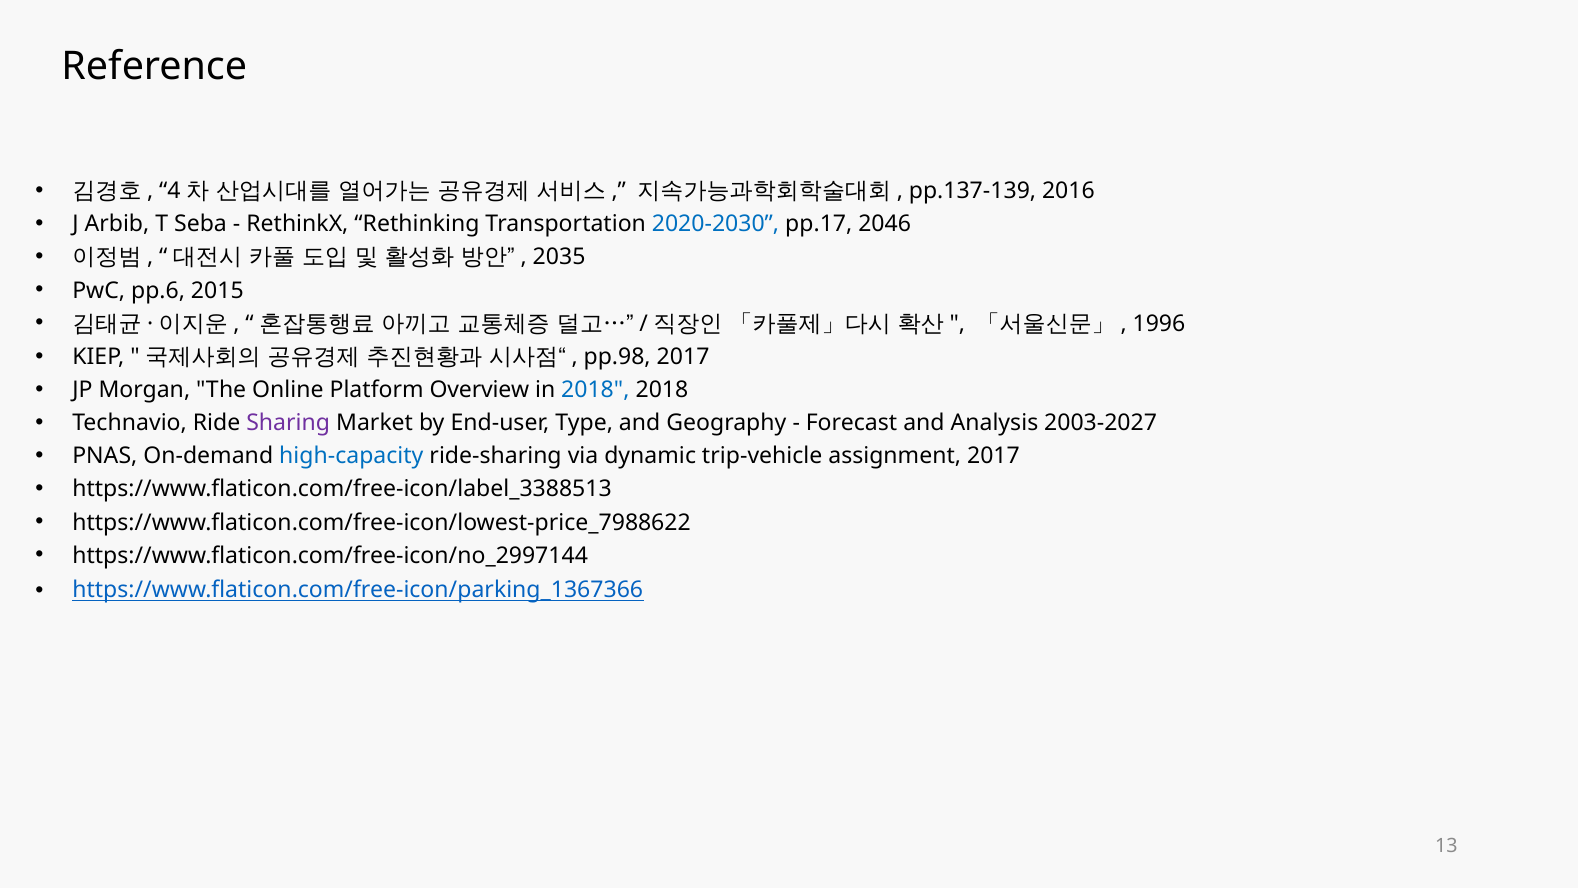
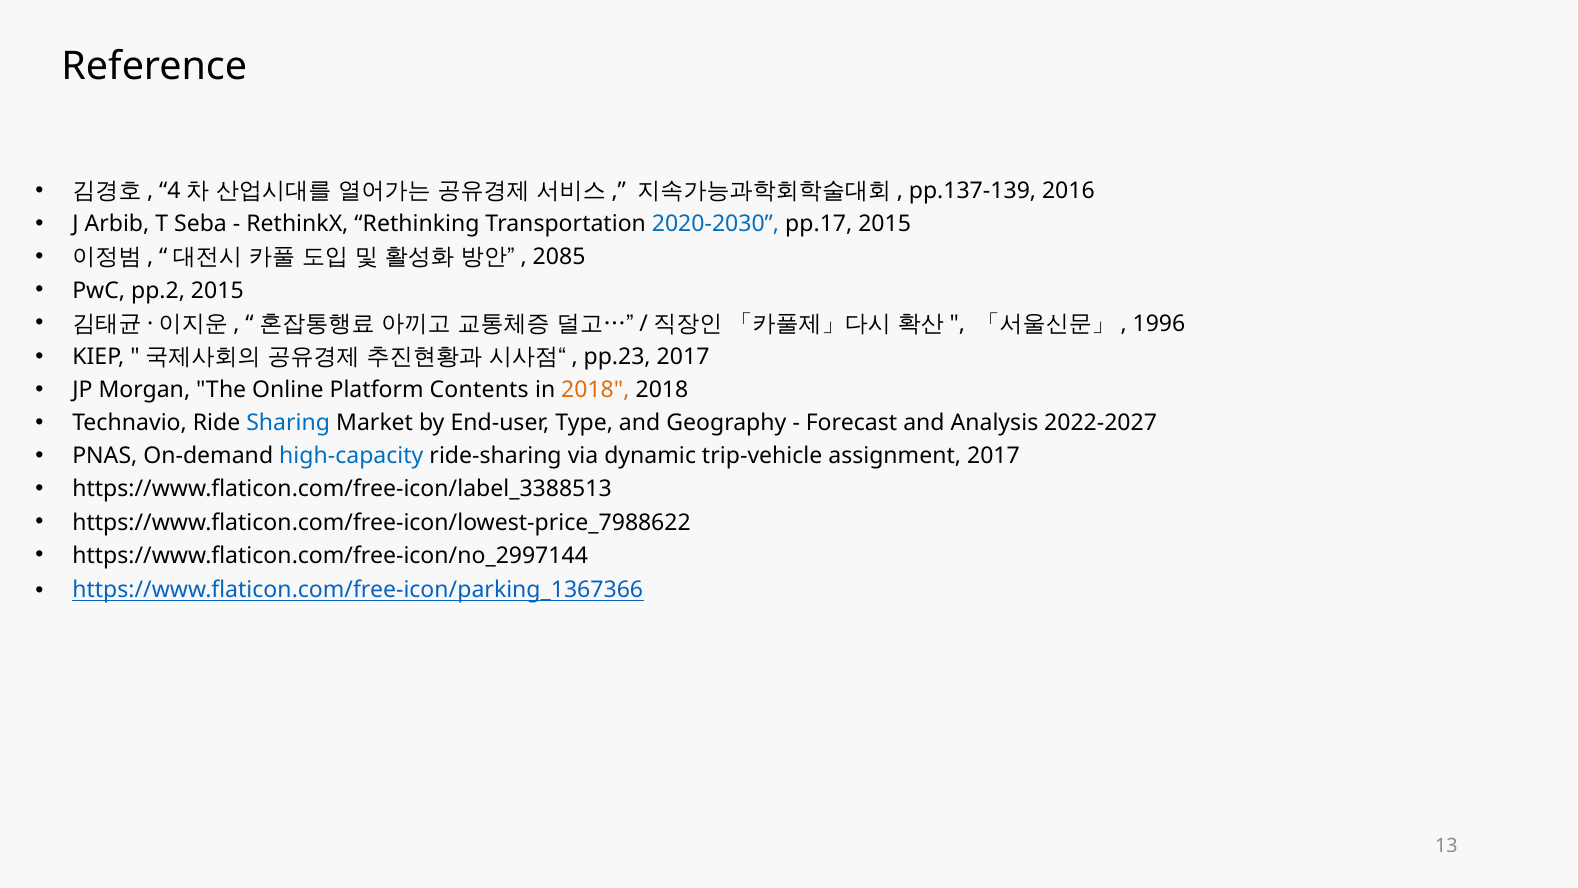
pp.17 2046: 2046 -> 2015
2035: 2035 -> 2085
pp.6: pp.6 -> pp.2
pp.98: pp.98 -> pp.23
Overview: Overview -> Contents
2018 at (595, 390) colour: blue -> orange
Sharing colour: purple -> blue
2003-2027: 2003-2027 -> 2022-2027
